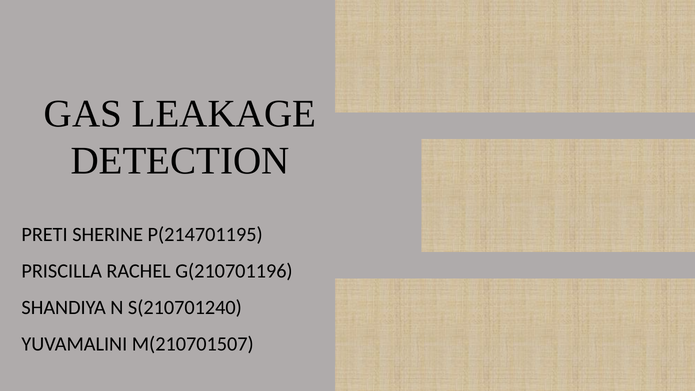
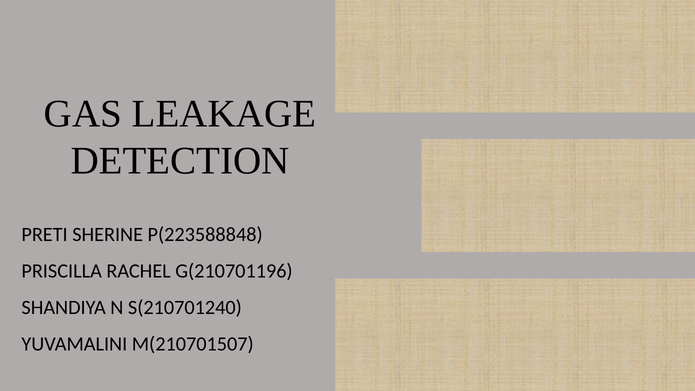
P(214701195: P(214701195 -> P(223588848
